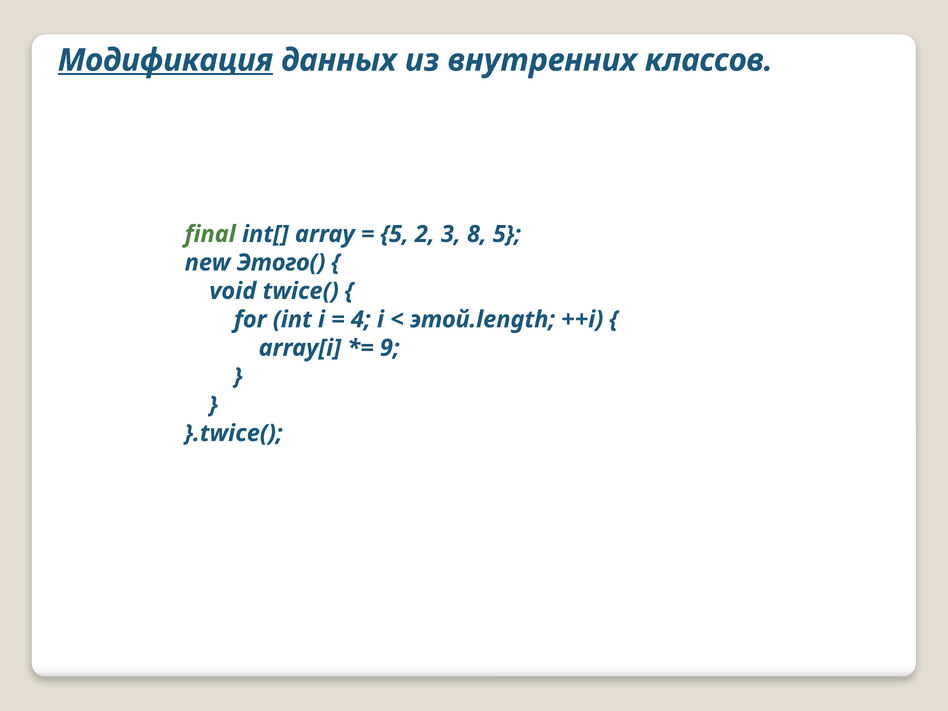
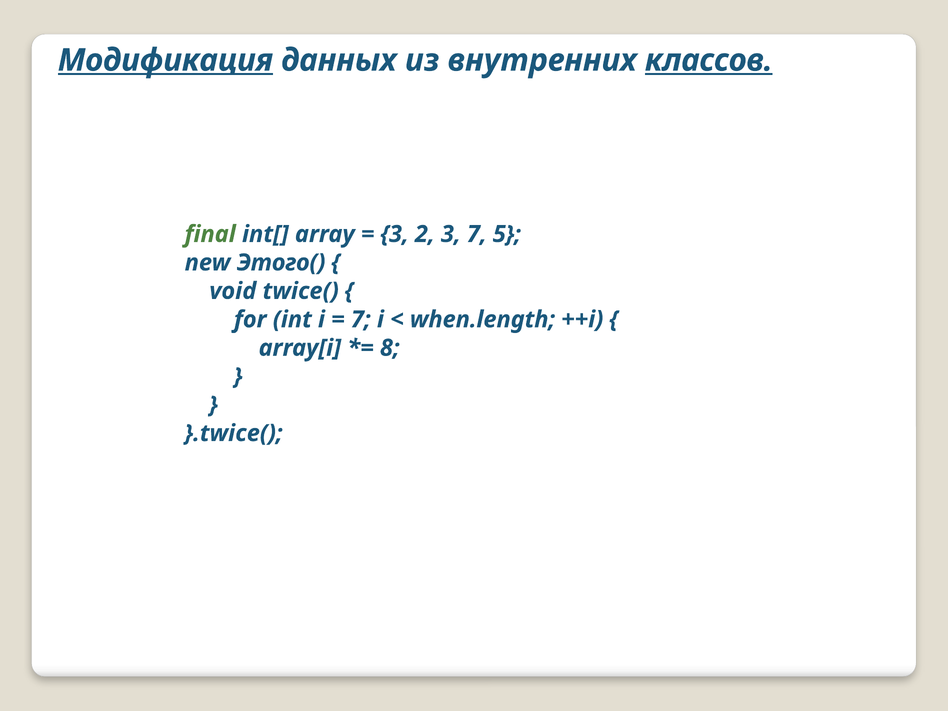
классов underline: none -> present
5 at (395, 234): 5 -> 3
3 8: 8 -> 7
4 at (361, 319): 4 -> 7
этой.length: этой.length -> when.length
9: 9 -> 8
